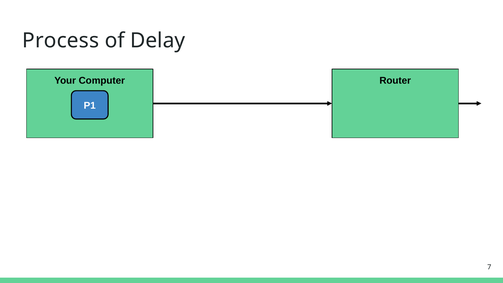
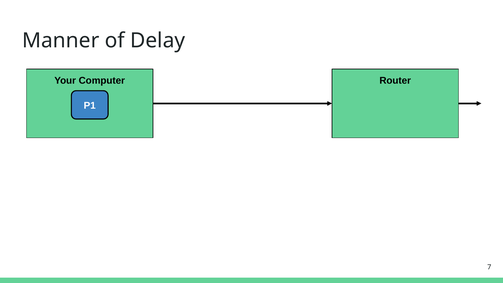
Process: Process -> Manner
